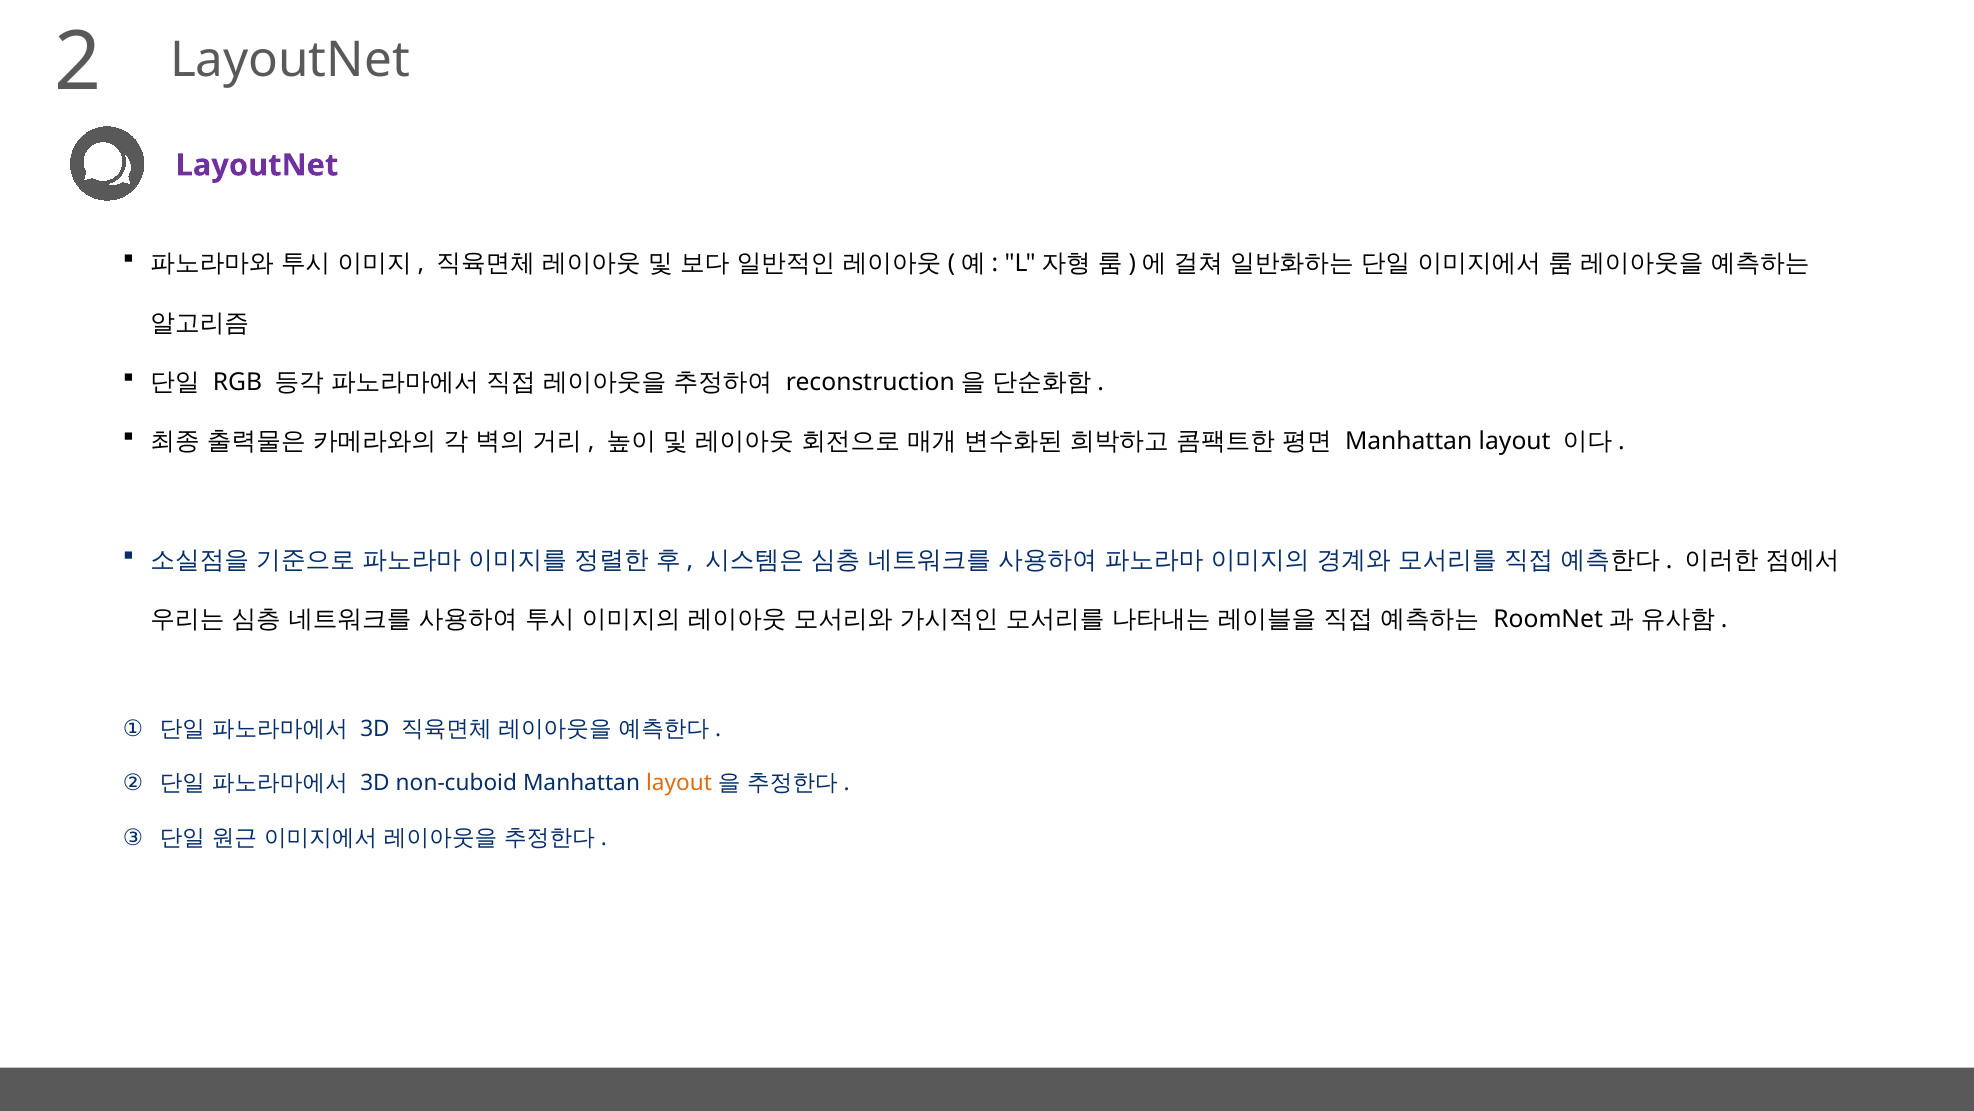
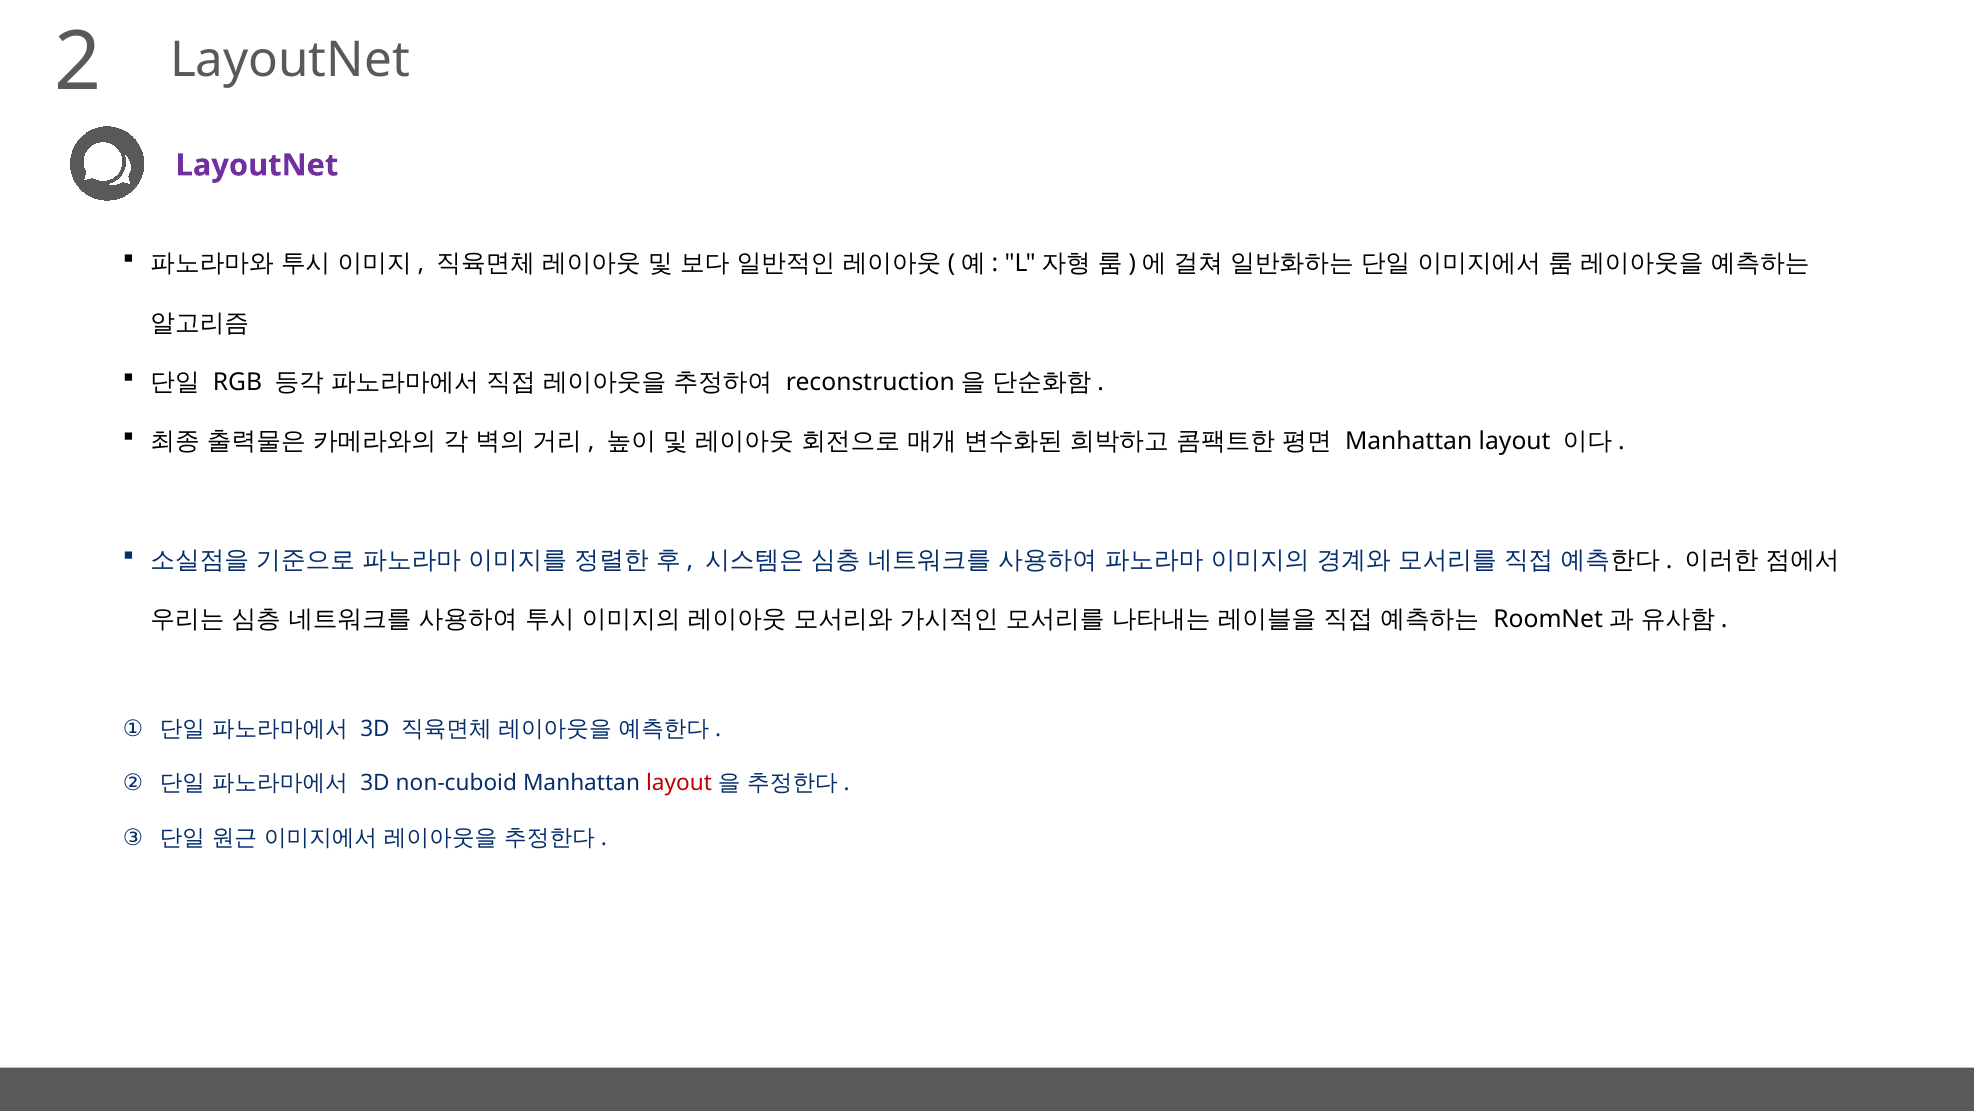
layout at (679, 783) colour: orange -> red
